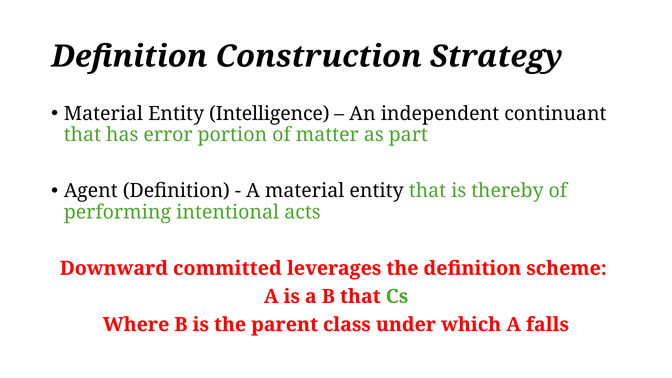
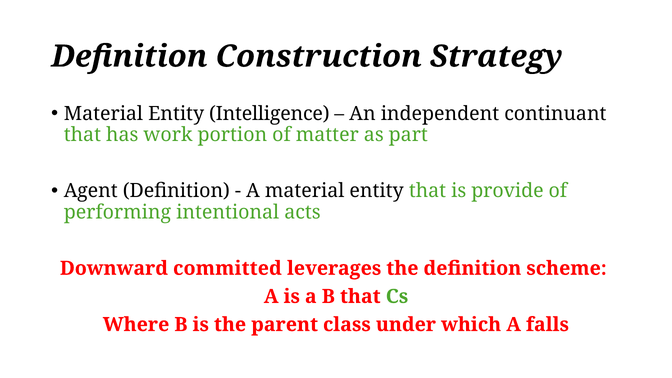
error: error -> work
thereby: thereby -> provide
